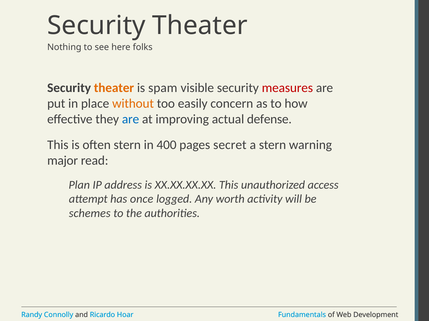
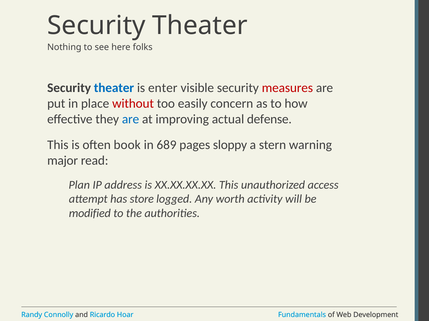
theater at (114, 88) colour: orange -> blue
spam: spam -> enter
without colour: orange -> red
often stern: stern -> book
400: 400 -> 689
secret: secret -> sloppy
once: once -> store
schemes: schemes -> modified
